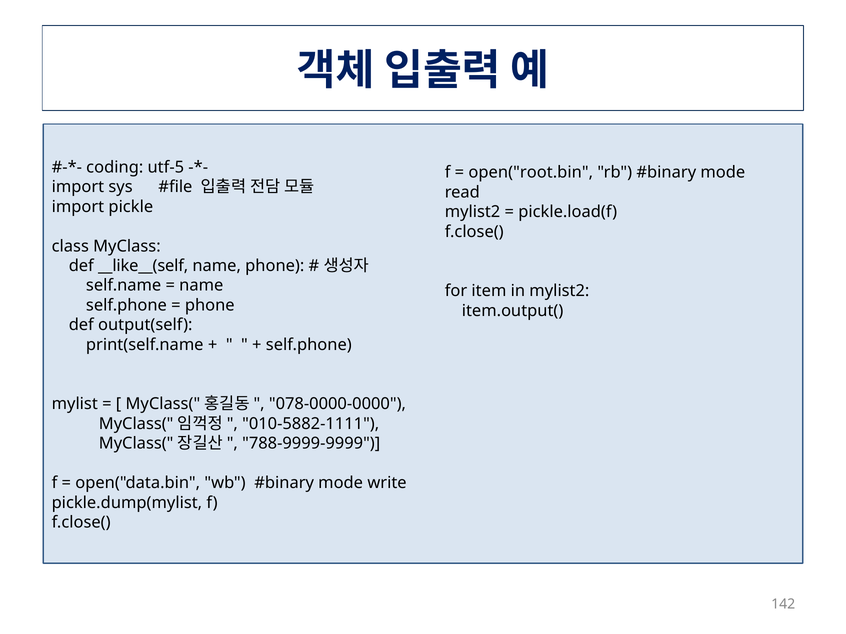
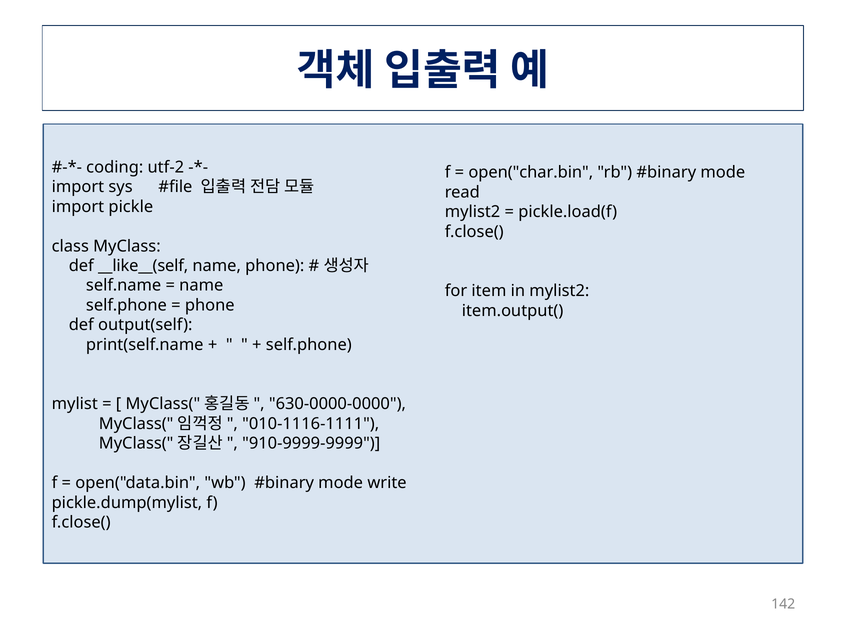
utf-5: utf-5 -> utf-2
open("root.bin: open("root.bin -> open("char.bin
078-0000-0000: 078-0000-0000 -> 630-0000-0000
010-5882-1111: 010-5882-1111 -> 010-1116-1111
788-9999-9999: 788-9999-9999 -> 910-9999-9999
